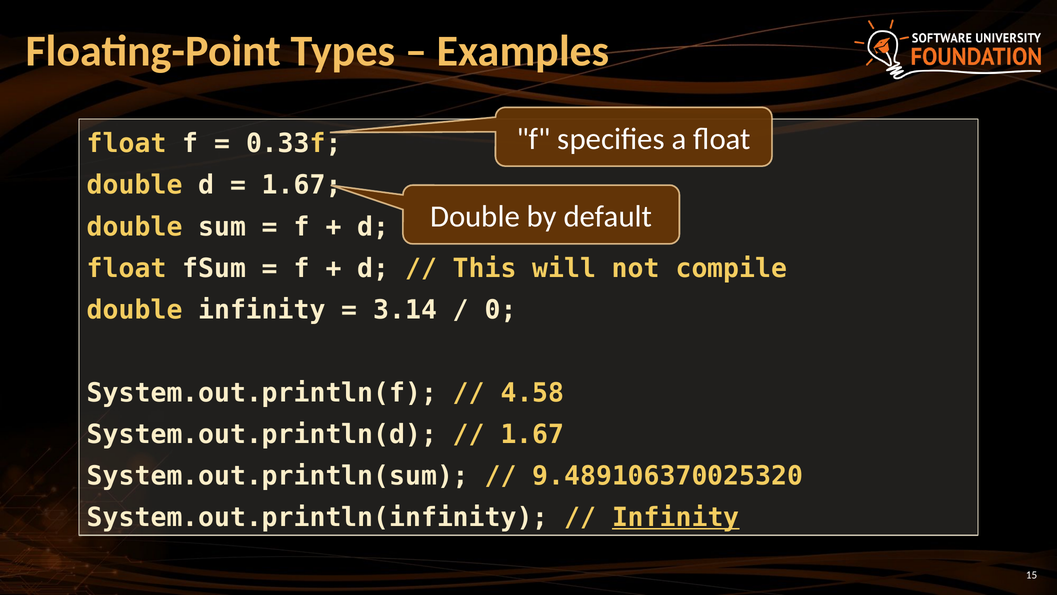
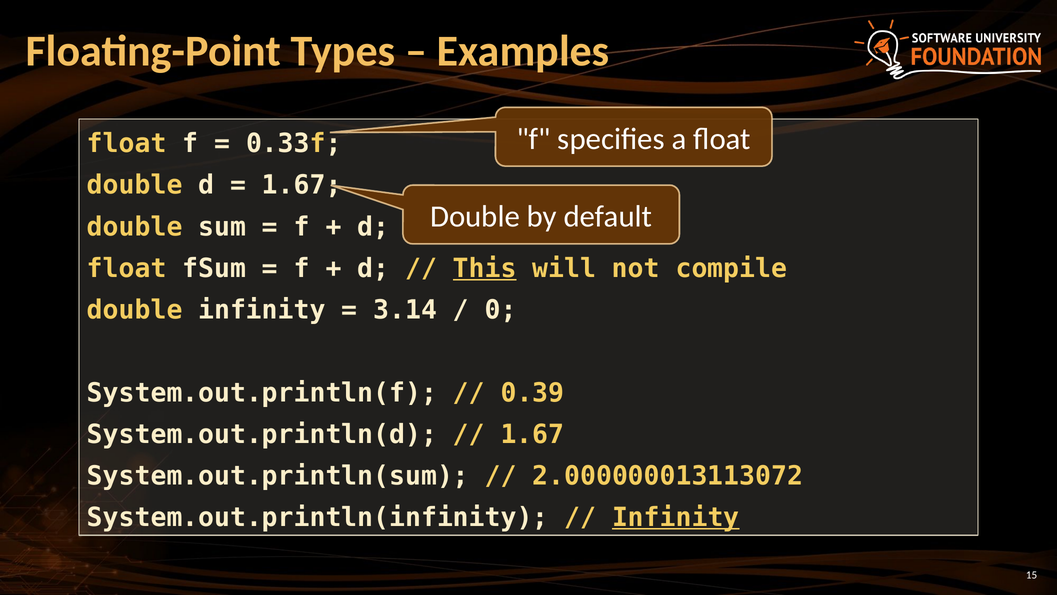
This underline: none -> present
4.58: 4.58 -> 0.39
9.489106370025320: 9.489106370025320 -> 2.000000013113072
